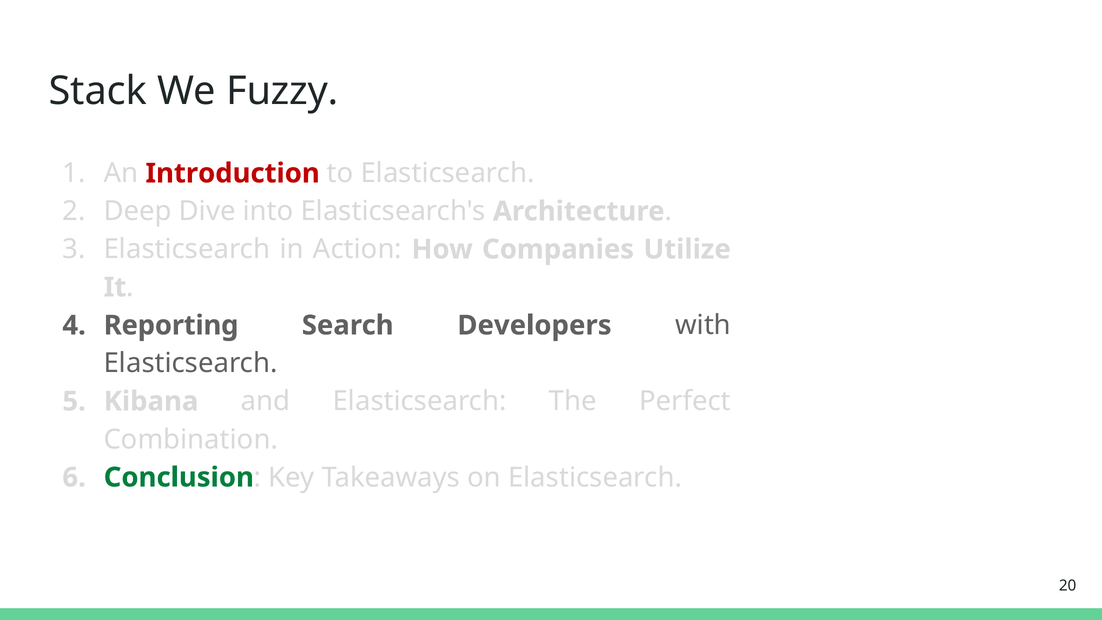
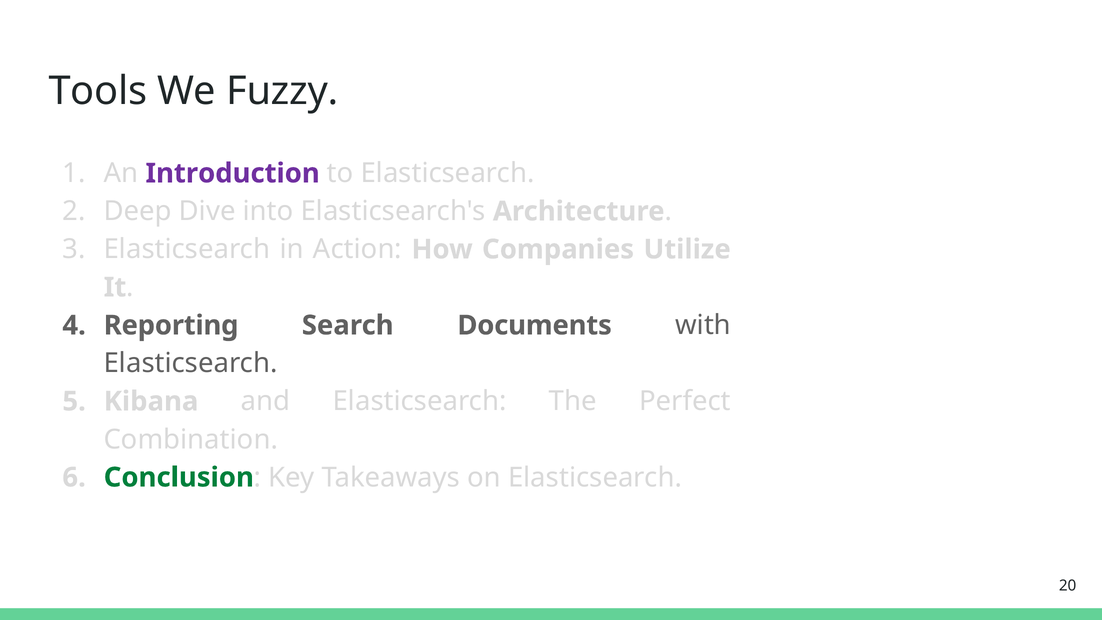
Stack: Stack -> Tools
Introduction colour: red -> purple
Developers: Developers -> Documents
